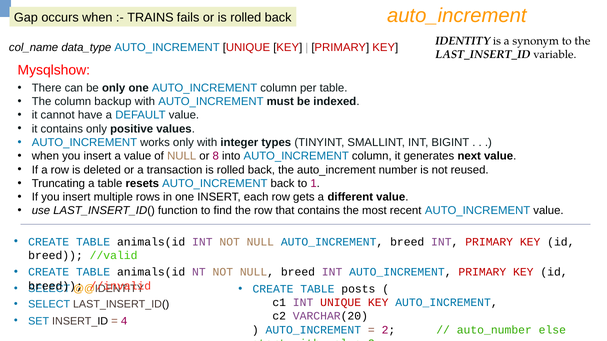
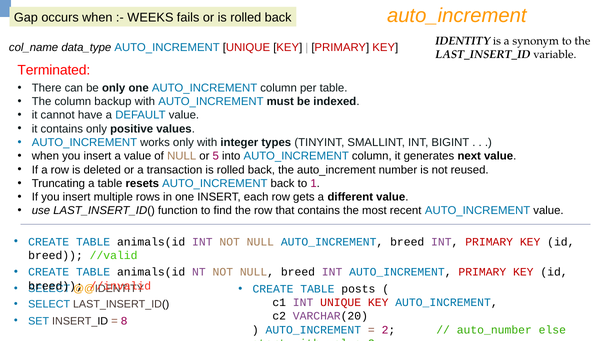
TRAINS: TRAINS -> WEEKS
Mysqlshow: Mysqlshow -> Terminated
8: 8 -> 5
4: 4 -> 8
